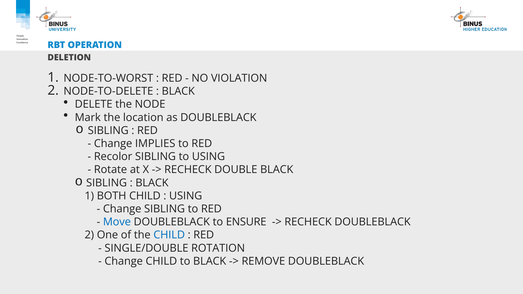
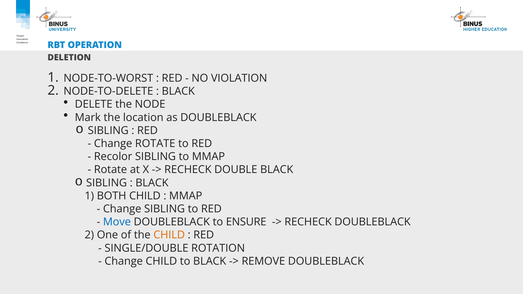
Change IMPLIES: IMPLIES -> ROTATE
to USING: USING -> MMAP
USING at (186, 196): USING -> MMAP
CHILD at (169, 235) colour: blue -> orange
